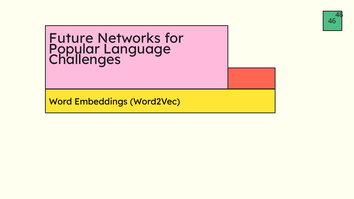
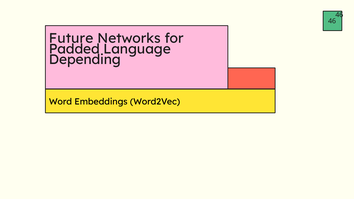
Popular: Popular -> Padded
Challenges: Challenges -> Depending
